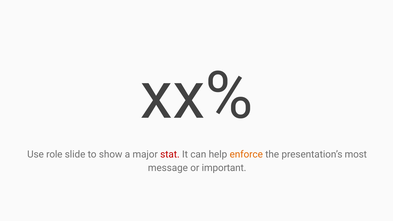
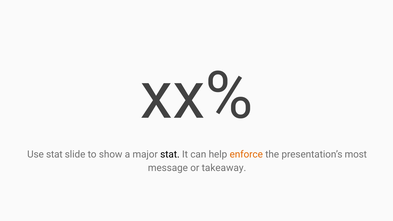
Use role: role -> stat
stat at (170, 154) colour: red -> black
important: important -> takeaway
